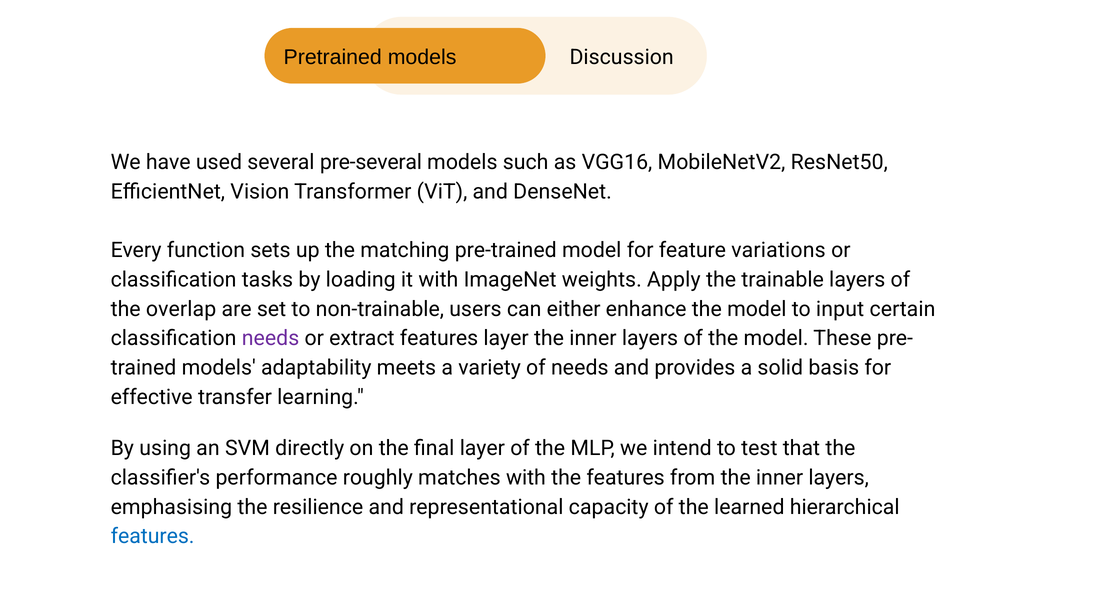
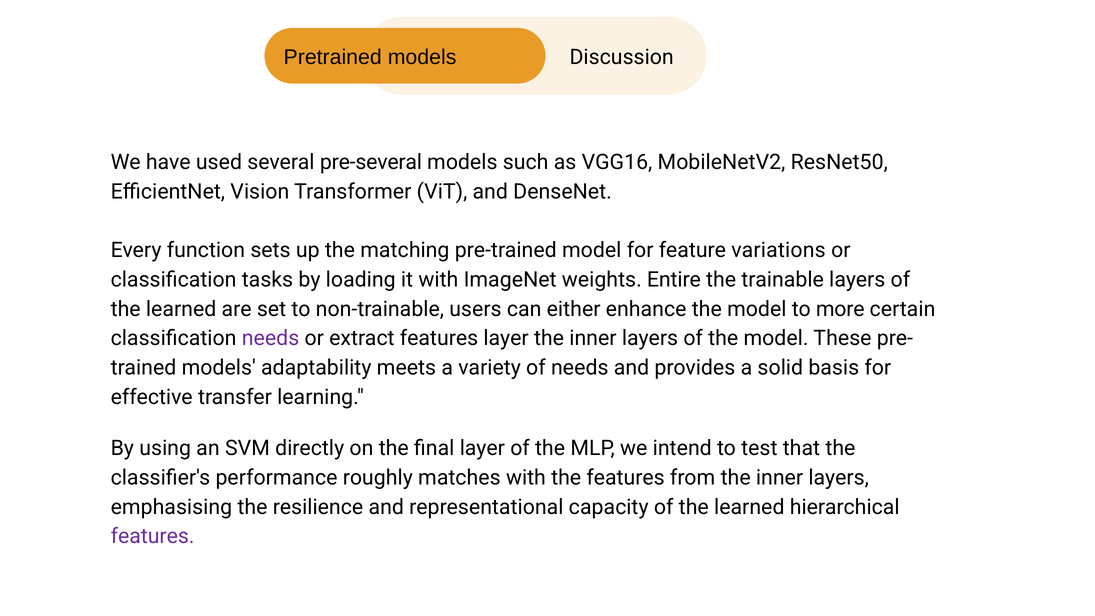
Apply: Apply -> Entire
overlap at (181, 309): overlap -> learned
input: input -> more
features at (153, 536) colour: blue -> purple
